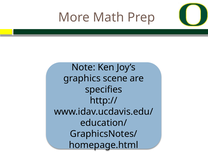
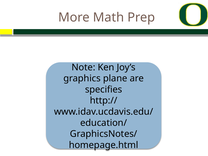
scene: scene -> plane
